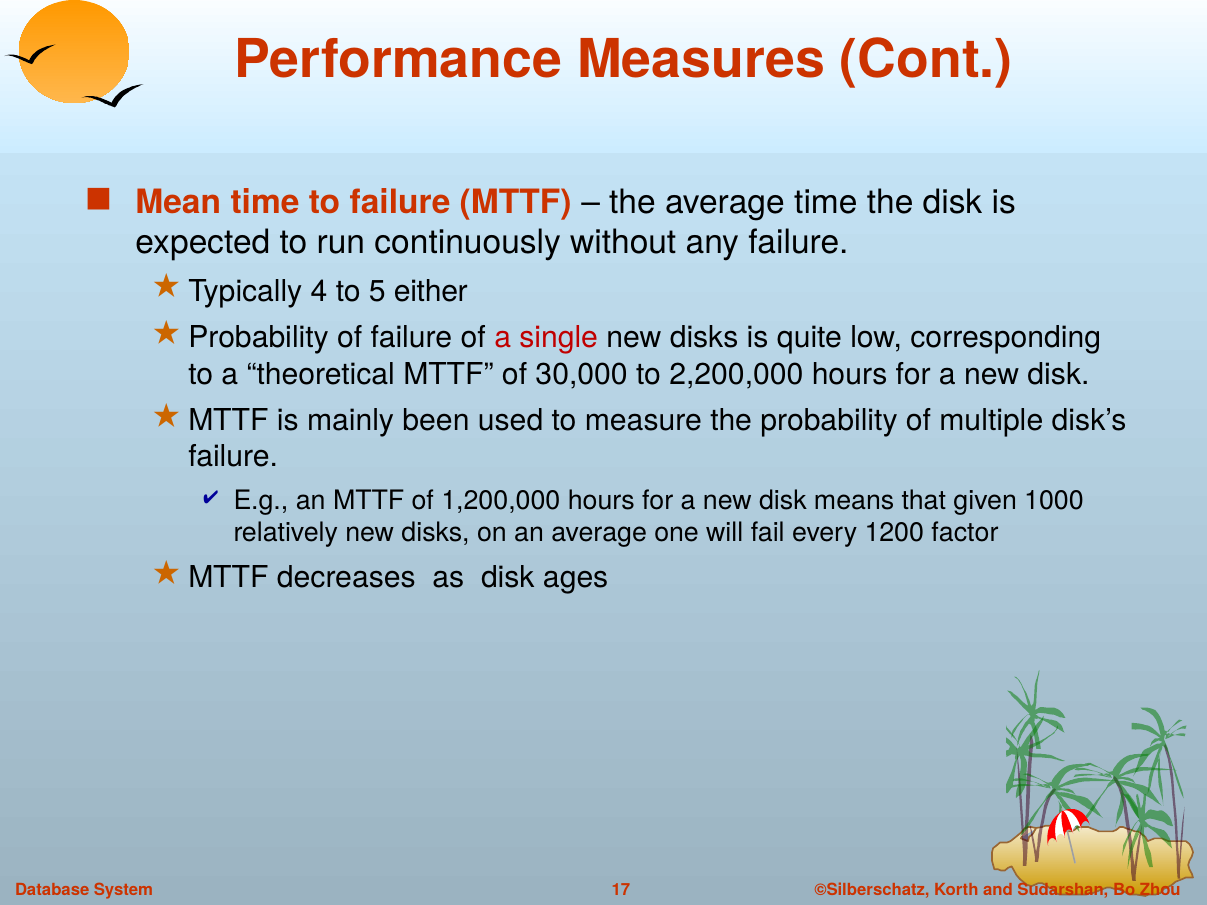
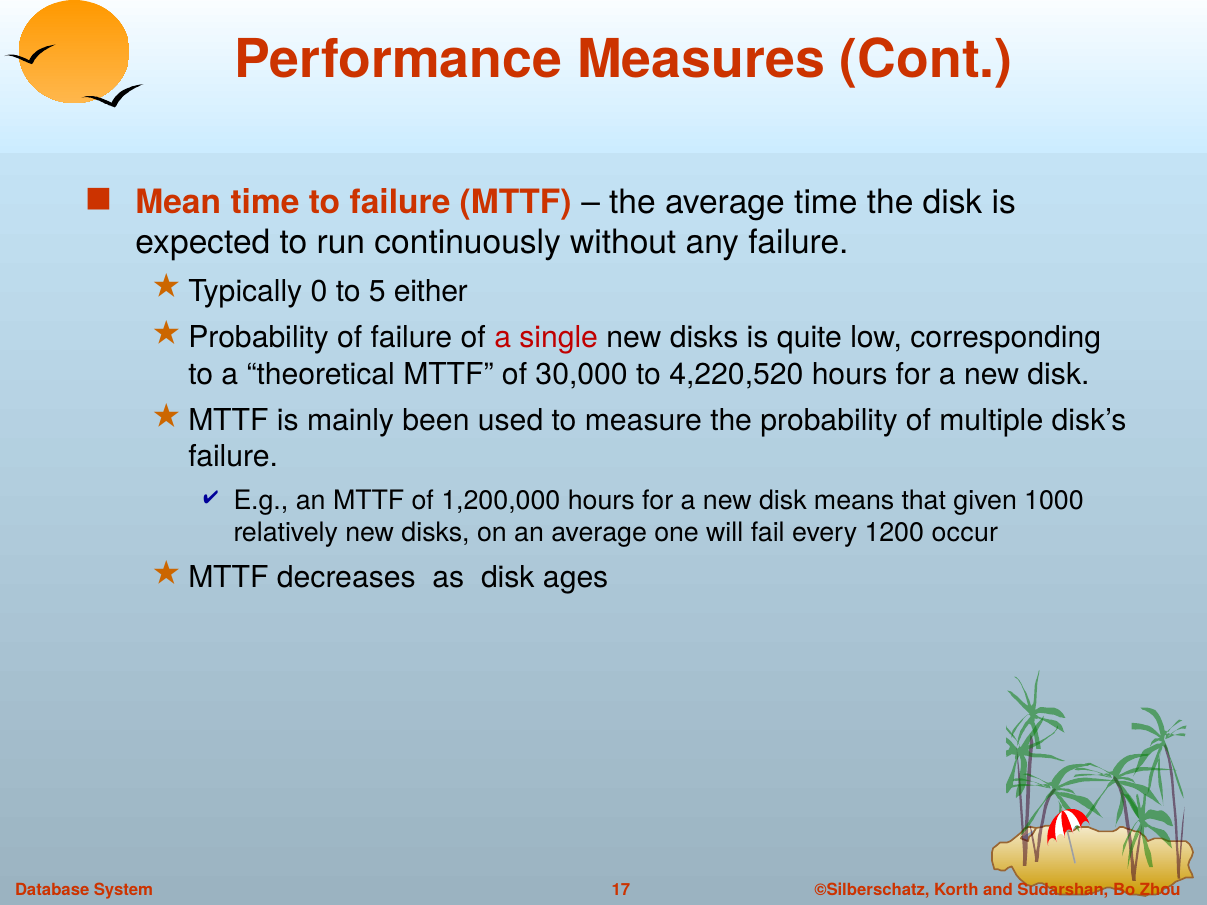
4: 4 -> 0
2,200,000: 2,200,000 -> 4,220,520
factor: factor -> occur
